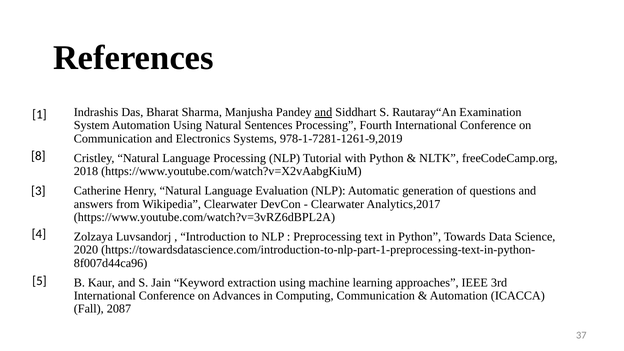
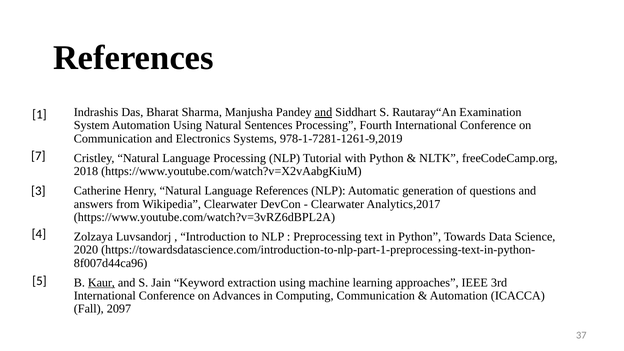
8: 8 -> 7
Language Evaluation: Evaluation -> References
Kaur underline: none -> present
2087: 2087 -> 2097
